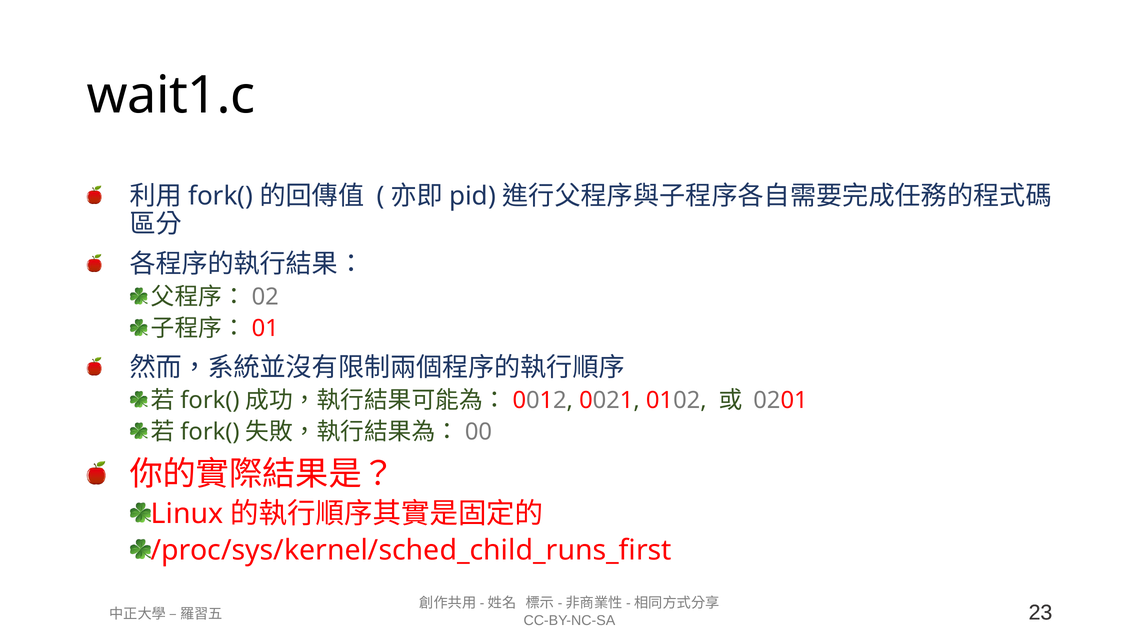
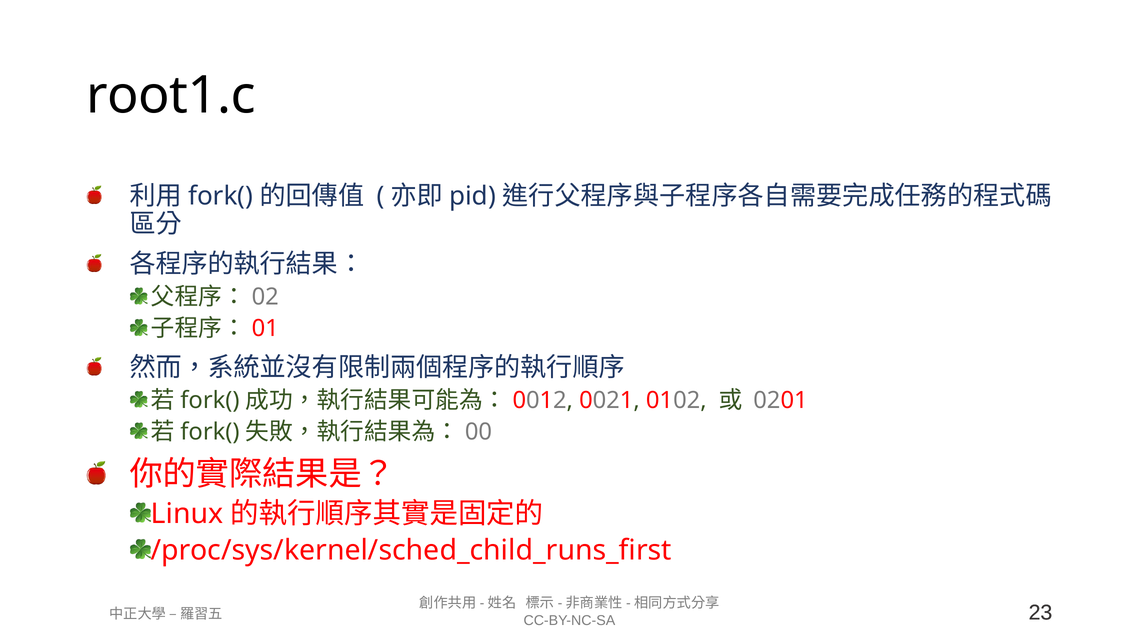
wait1.c: wait1.c -> root1.c
